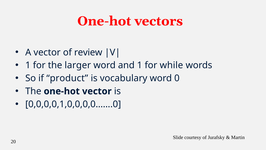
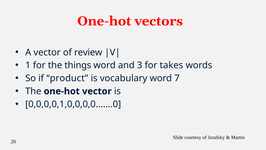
larger: larger -> things
and 1: 1 -> 3
while: while -> takes
0: 0 -> 7
